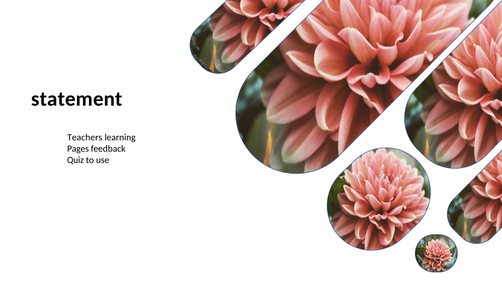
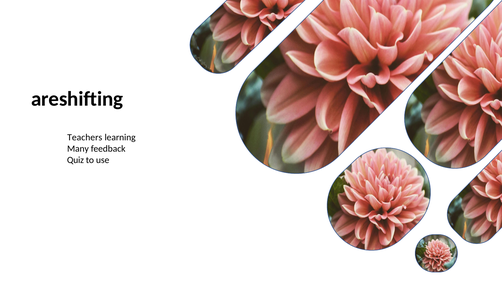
statement: statement -> areshifting
Pages: Pages -> Many
